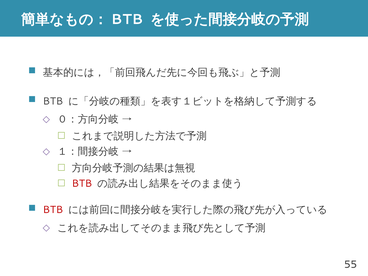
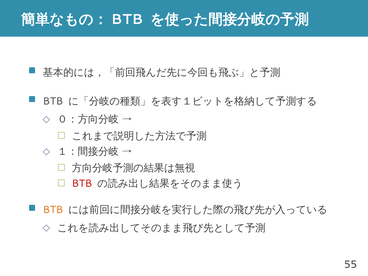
BTB at (53, 210) colour: red -> orange
